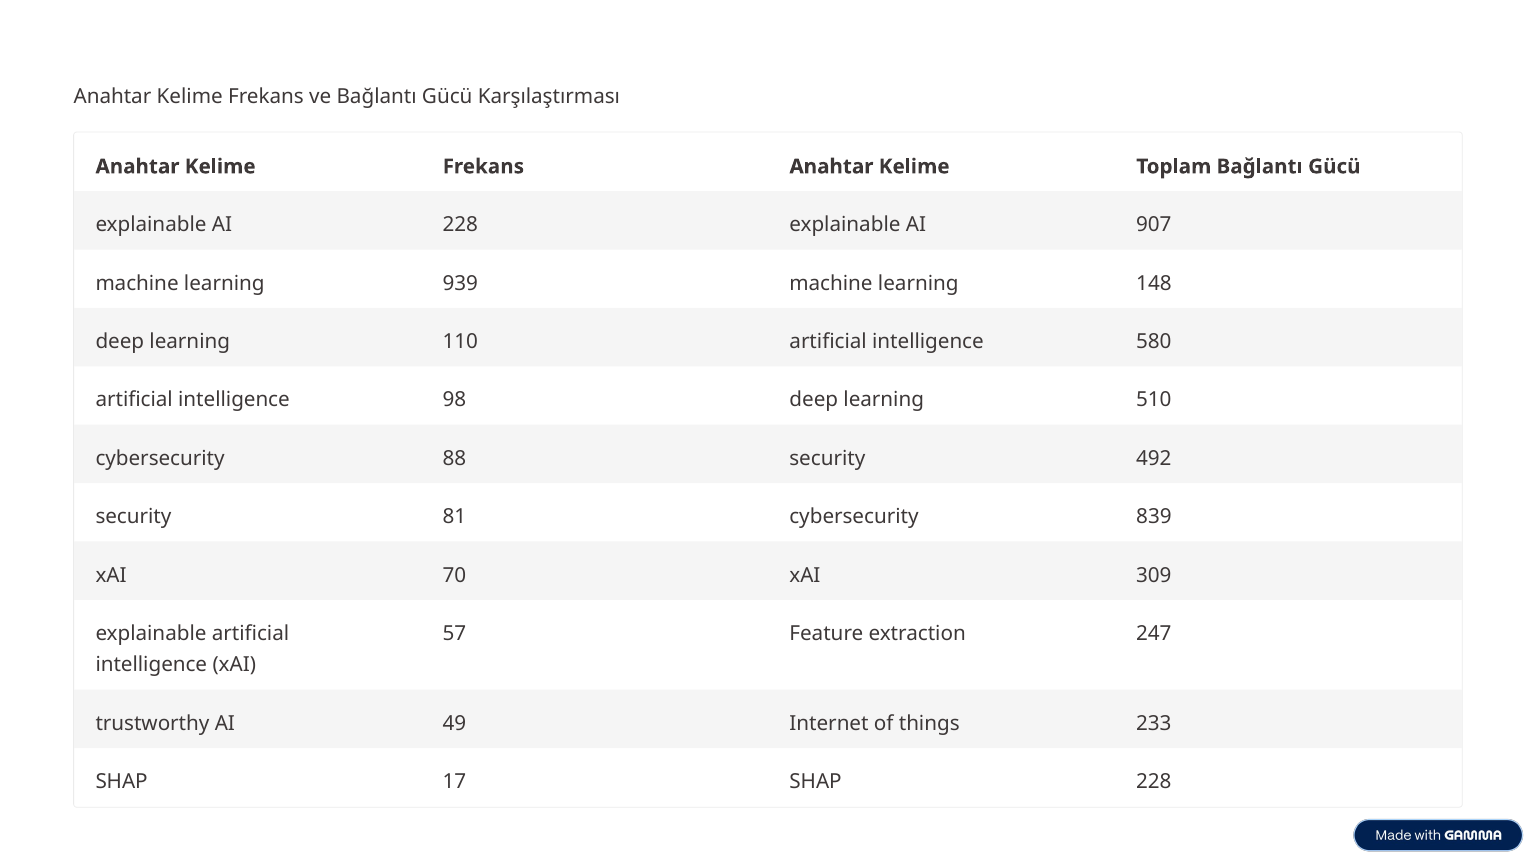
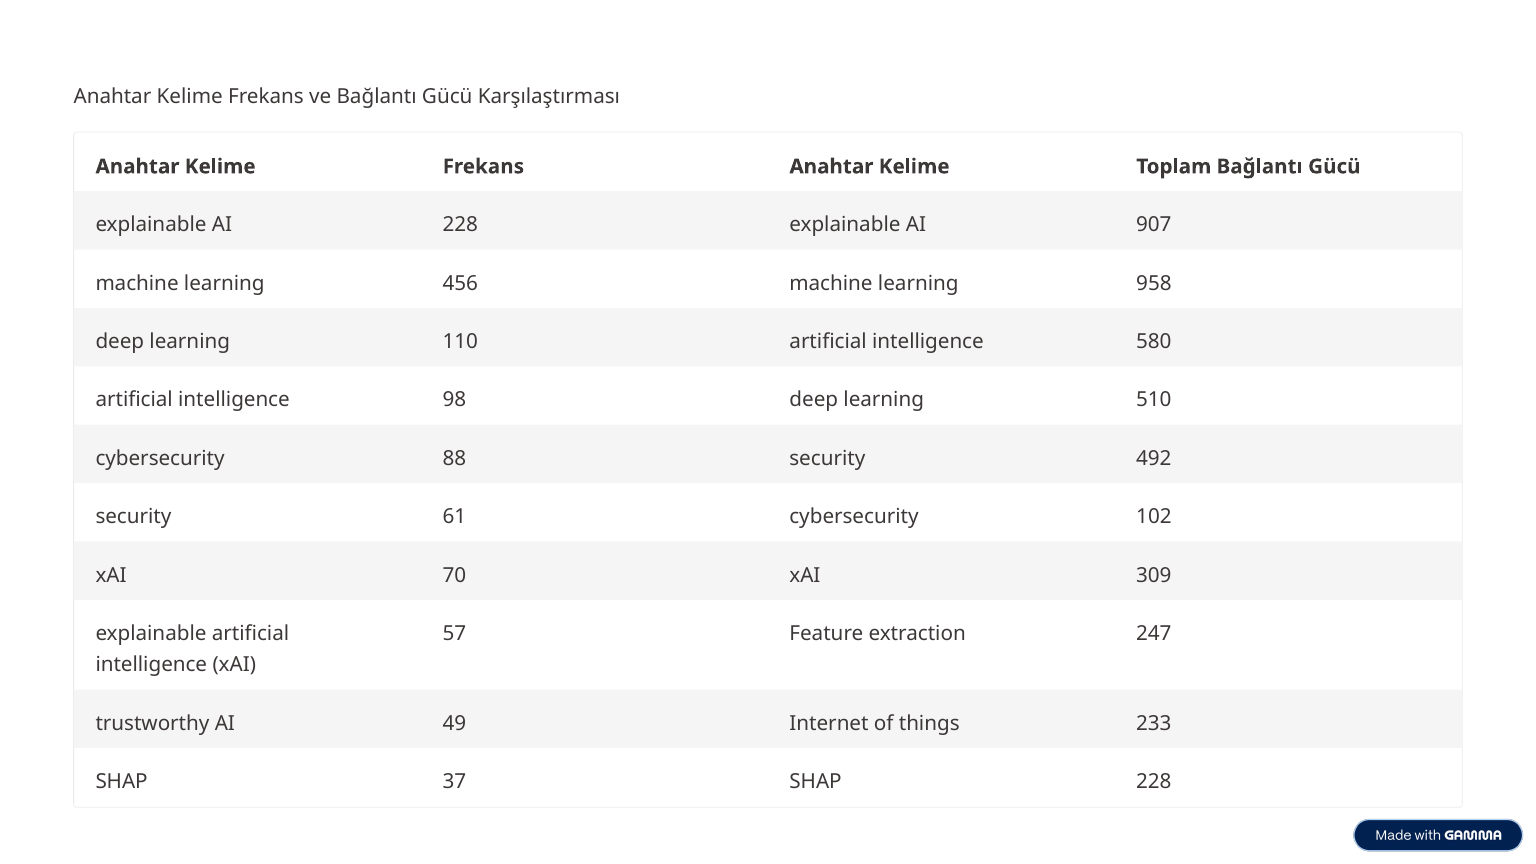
939: 939 -> 456
148: 148 -> 958
81: 81 -> 61
839: 839 -> 102
17: 17 -> 37
